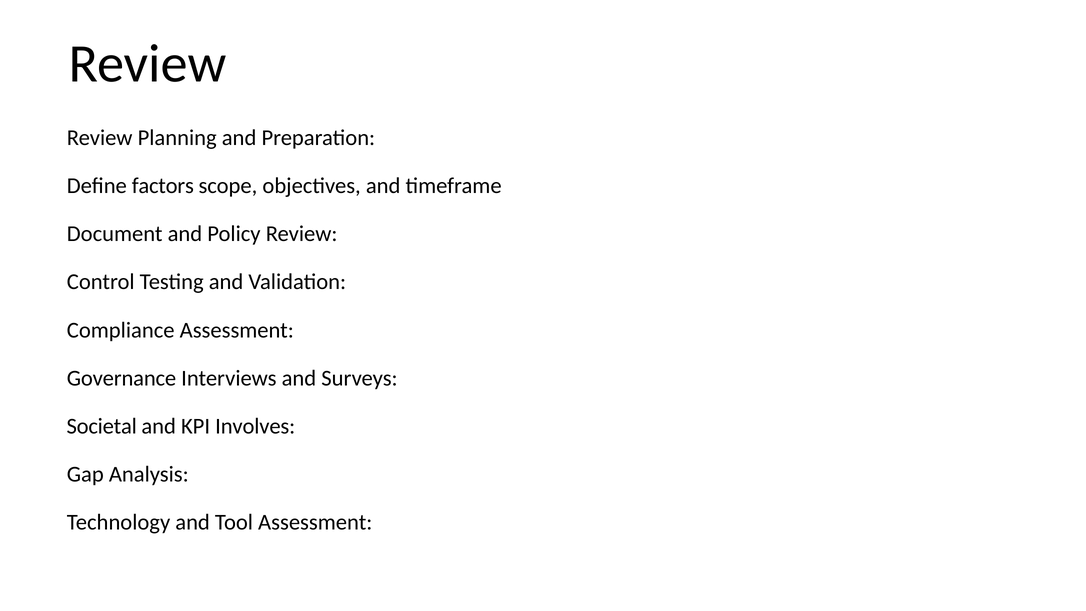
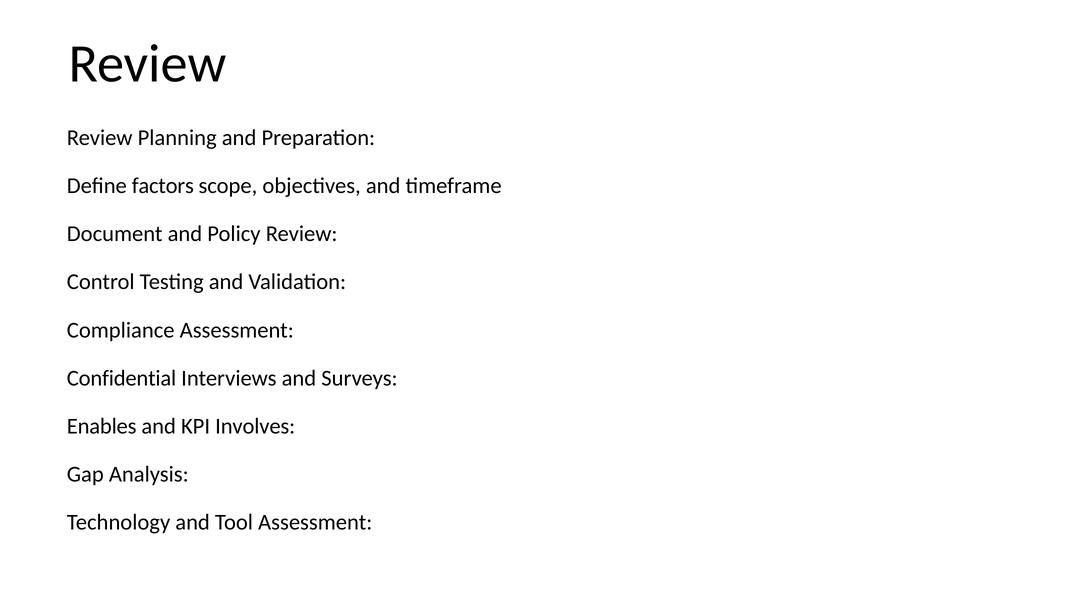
Governance: Governance -> Confidential
Societal: Societal -> Enables
